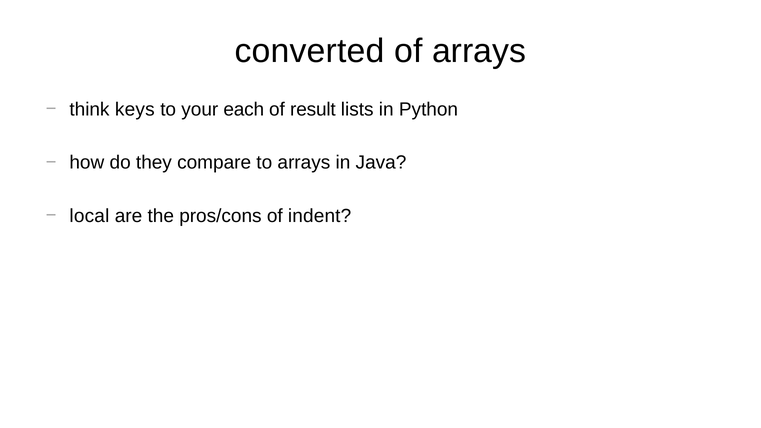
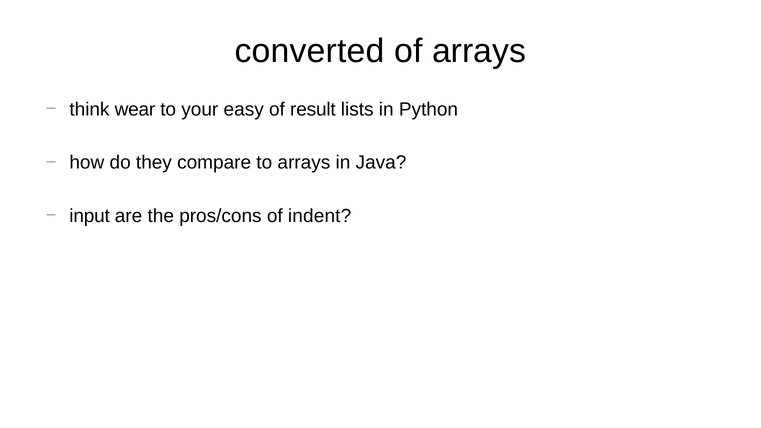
keys: keys -> wear
each: each -> easy
local: local -> input
